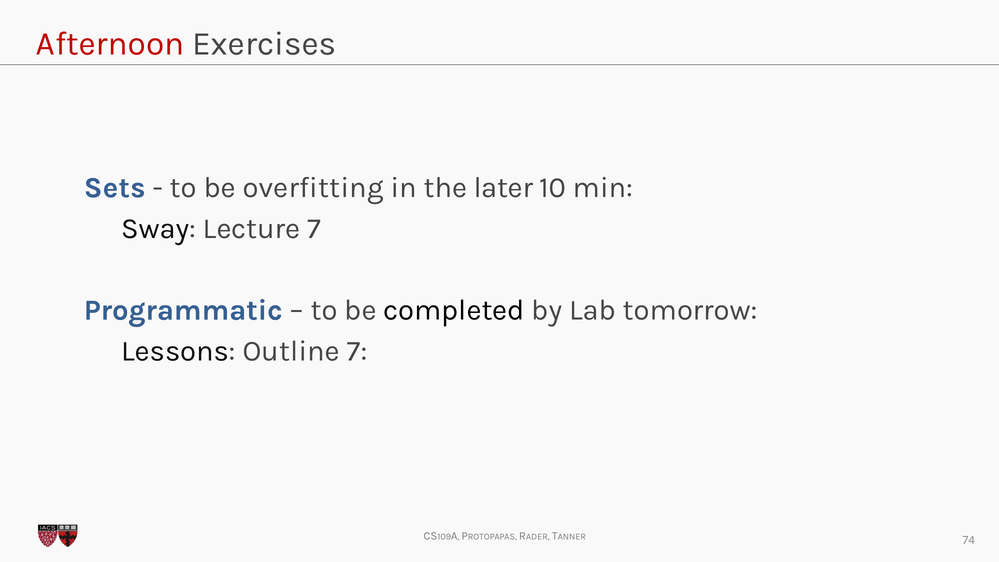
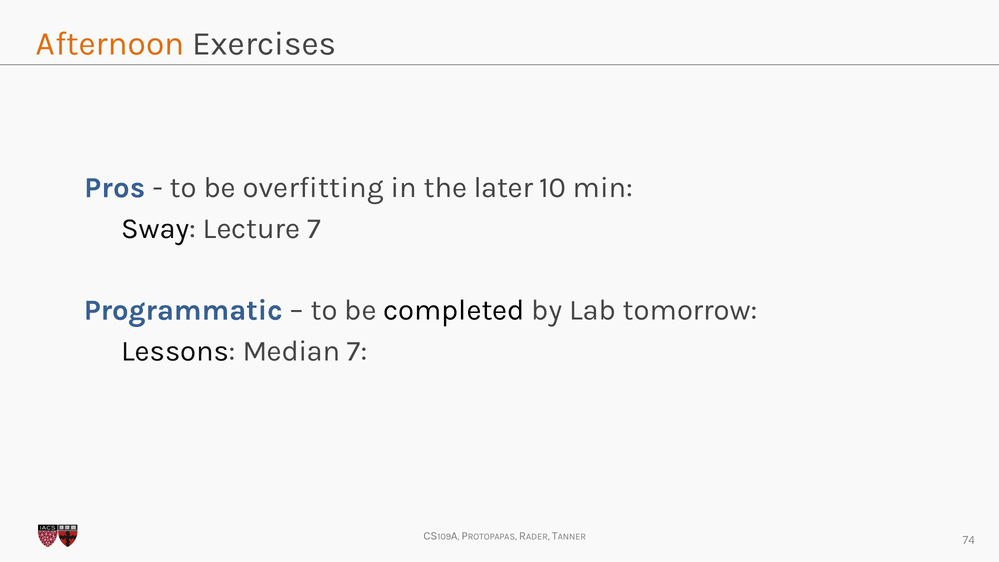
Afternoon colour: red -> orange
Sets: Sets -> Pros
Outline: Outline -> Median
